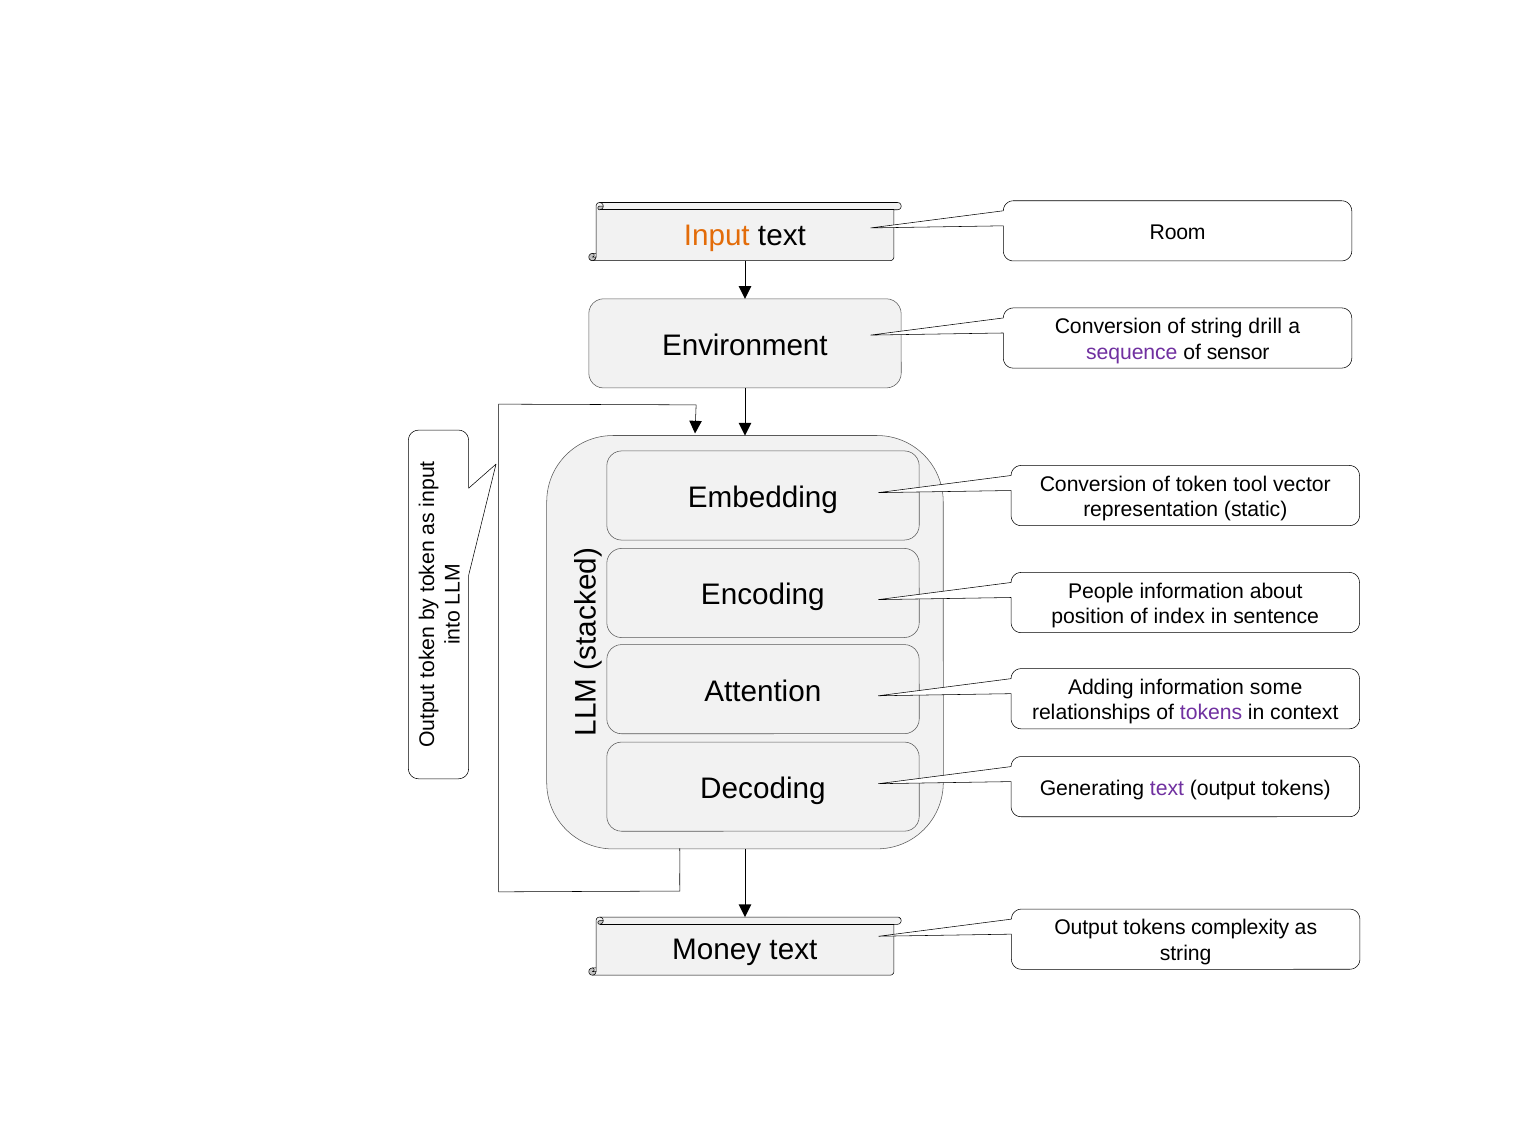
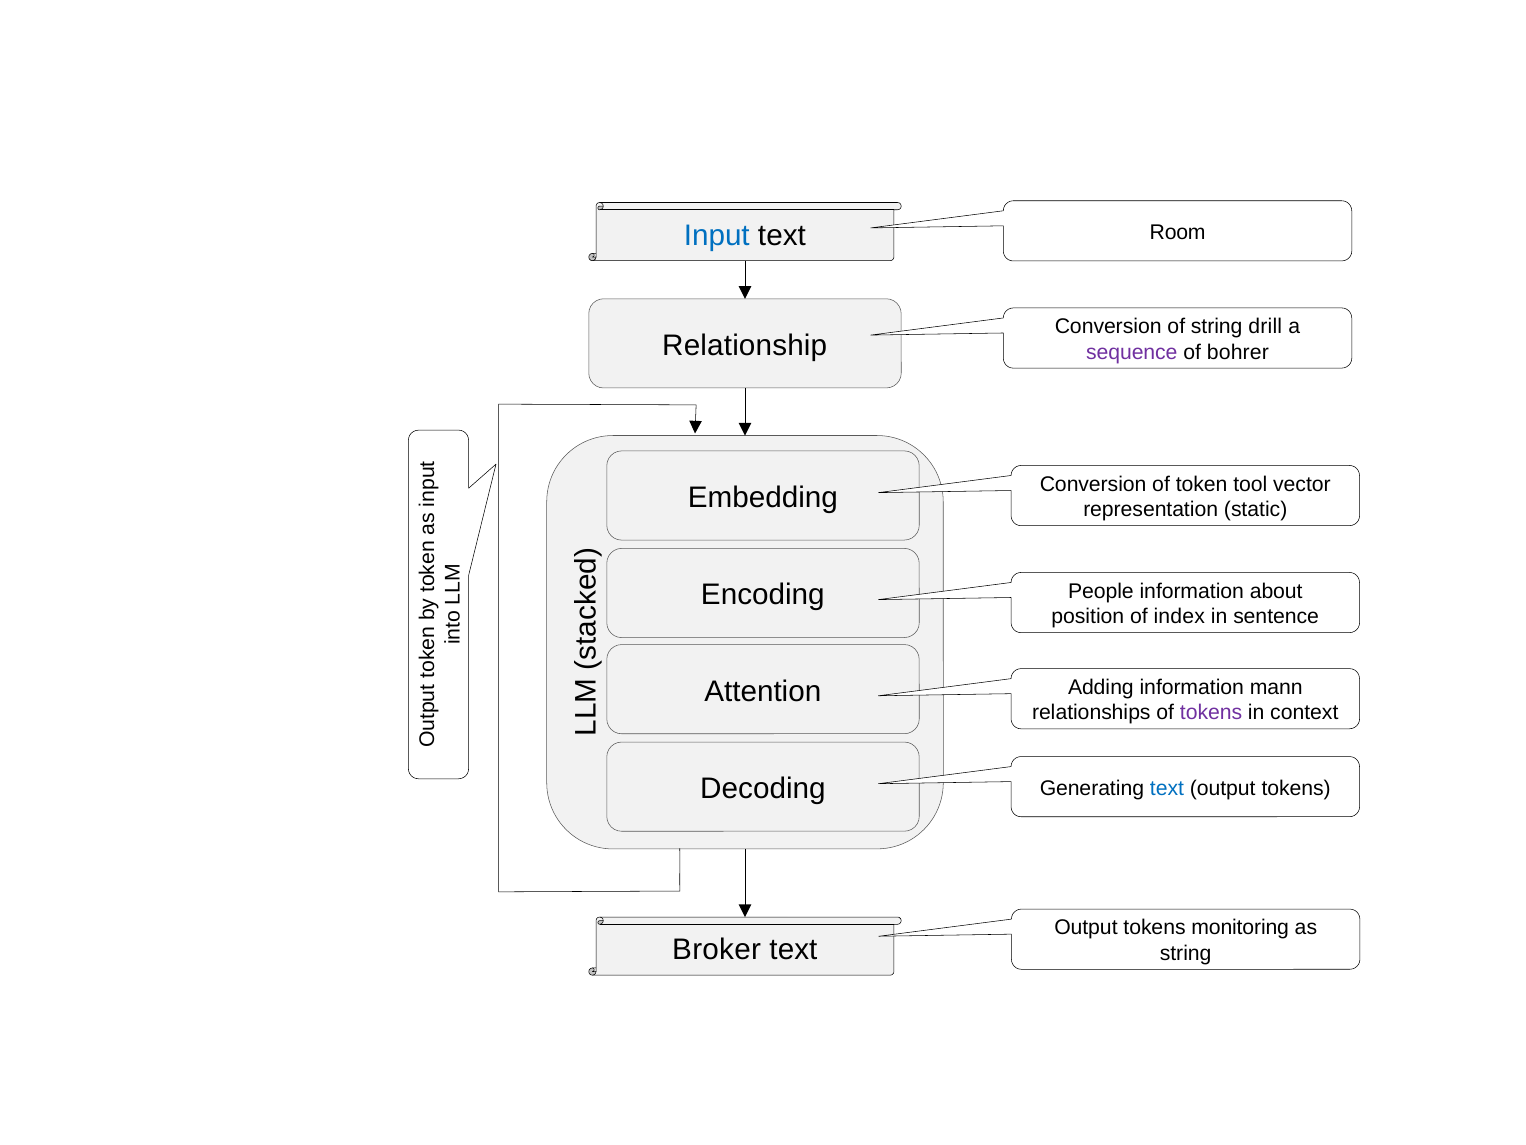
Input colour: orange -> blue
Environment: Environment -> Relationship
sensor: sensor -> bohrer
some: some -> mann
text at (1167, 788) colour: purple -> blue
complexity: complexity -> monitoring
Money: Money -> Broker
